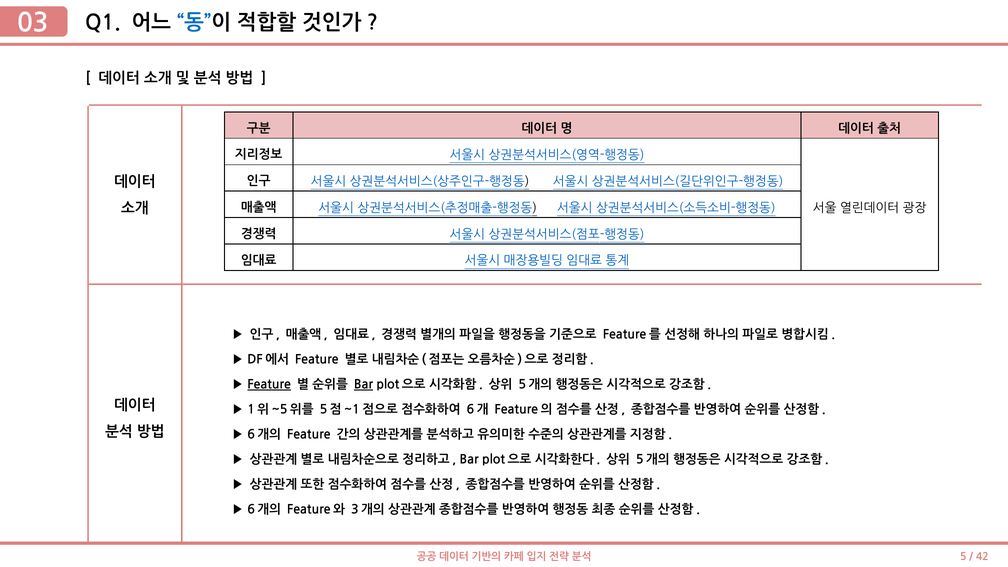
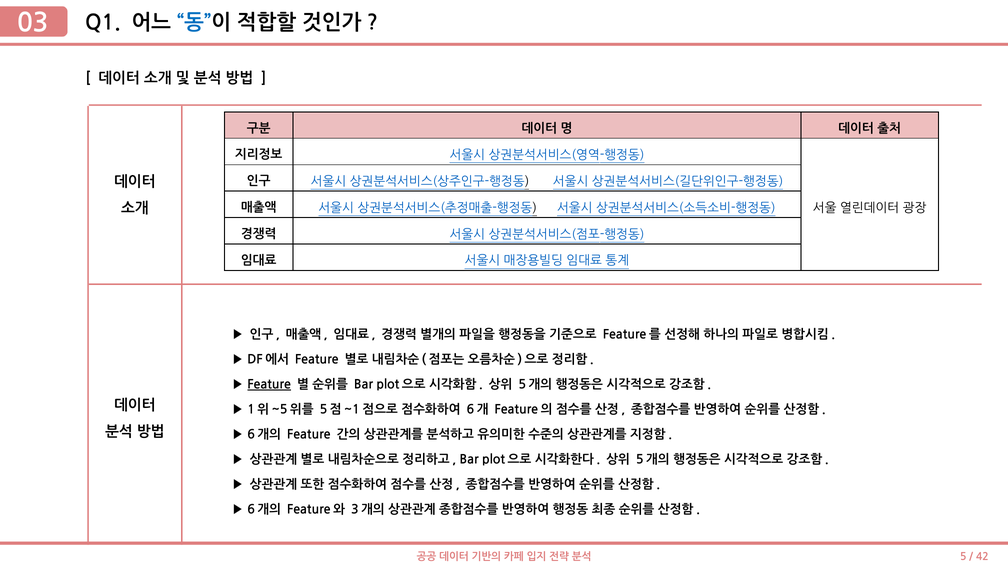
Bar at (363, 385) underline: present -> none
